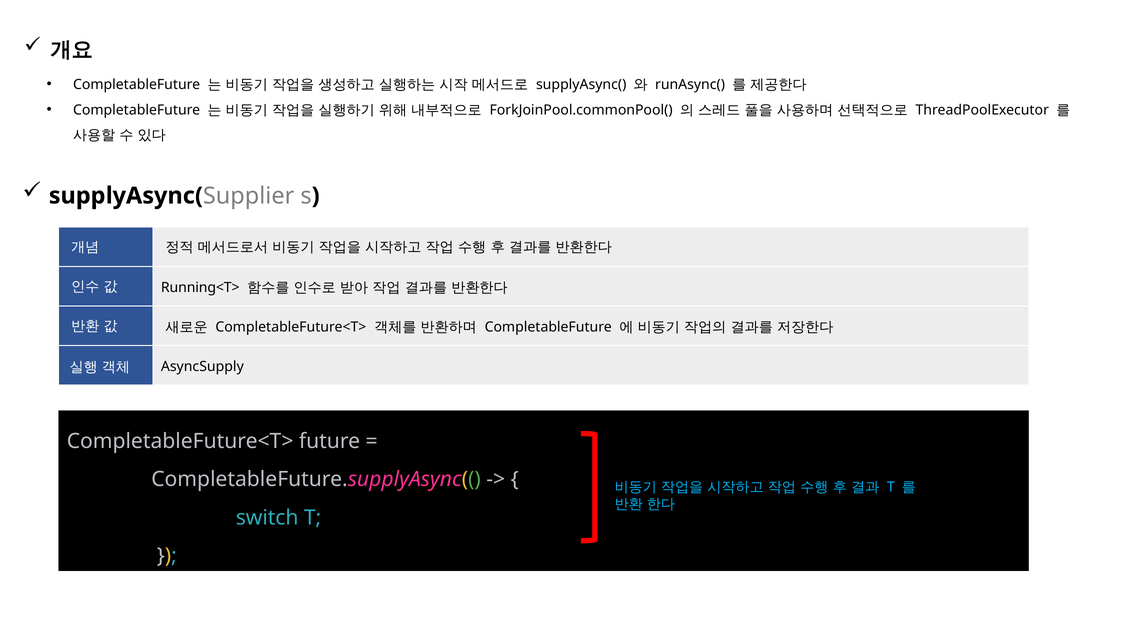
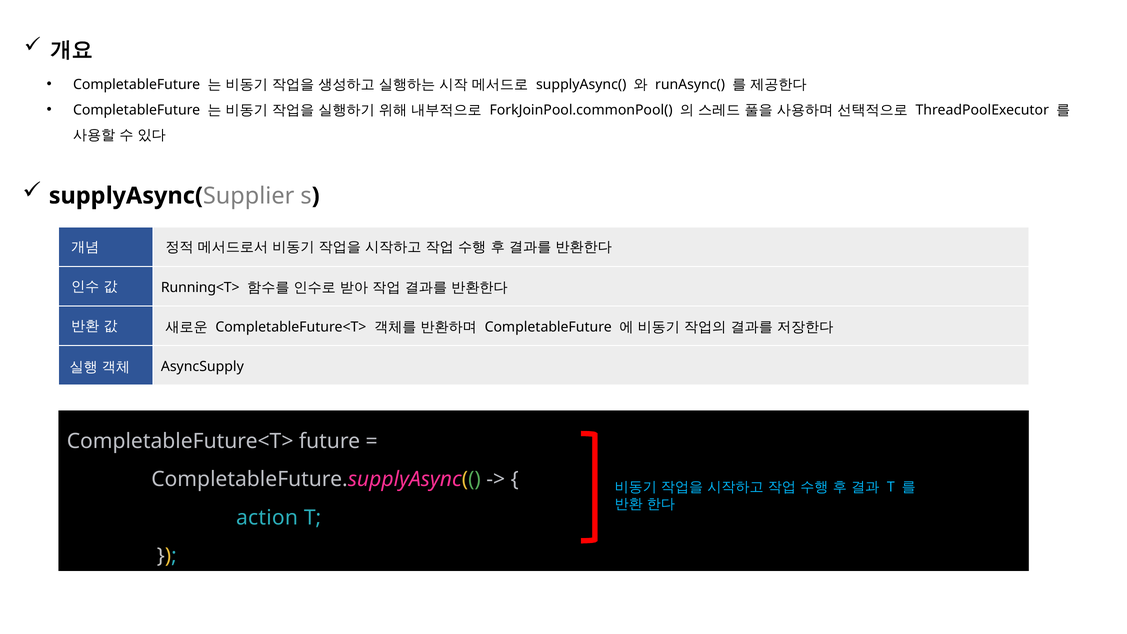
switch: switch -> action
